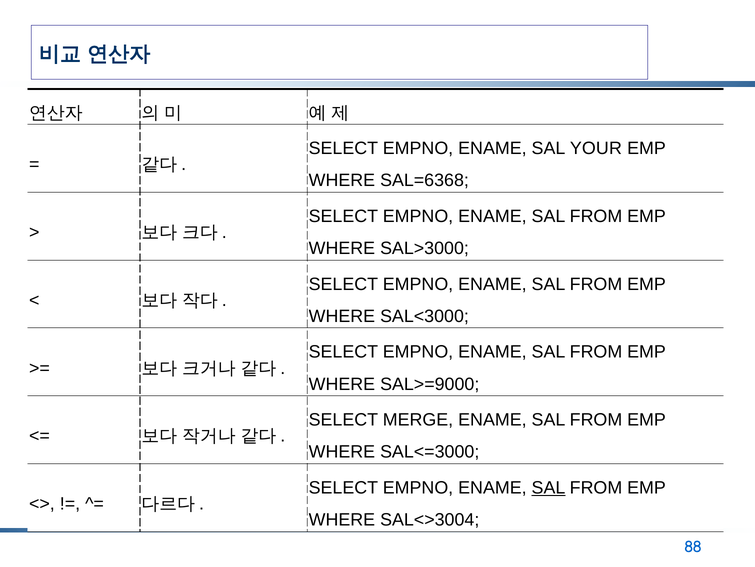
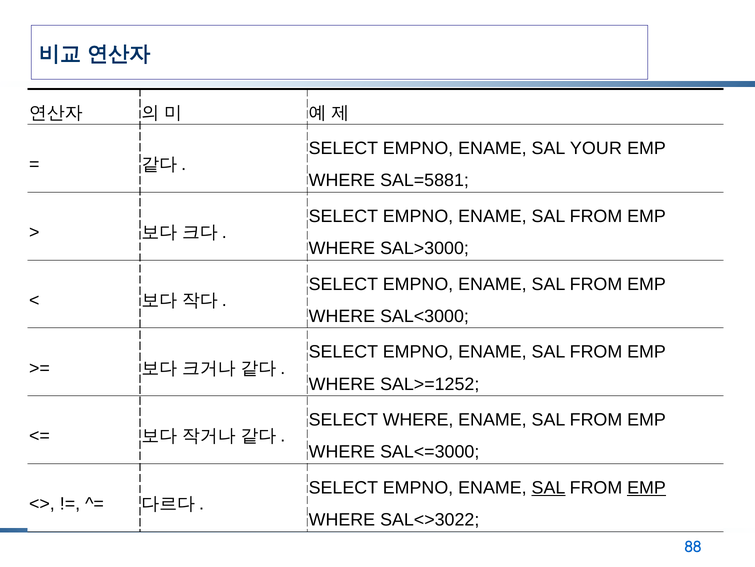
SAL=6368: SAL=6368 -> SAL=5881
SAL>=9000: SAL>=9000 -> SAL>=1252
SELECT MERGE: MERGE -> WHERE
EMP at (647, 487) underline: none -> present
SAL<>3004: SAL<>3004 -> SAL<>3022
